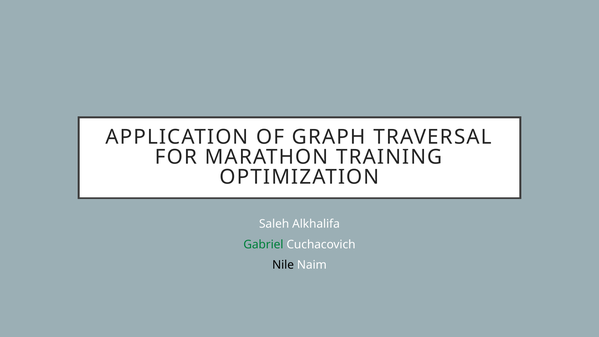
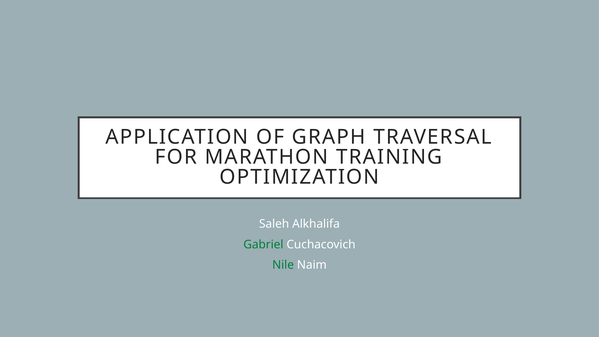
Nile colour: black -> green
